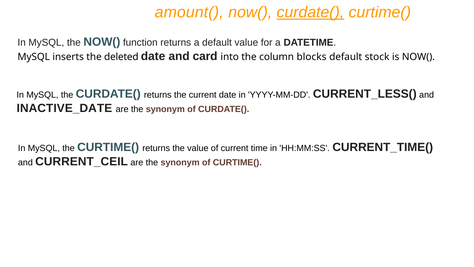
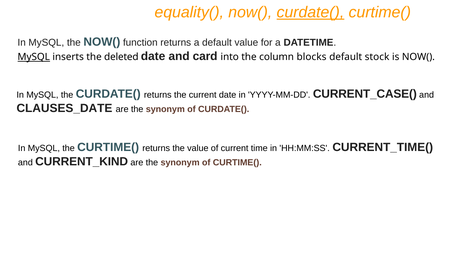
amount(: amount( -> equality(
MySQL at (34, 57) underline: none -> present
CURRENT_LESS(: CURRENT_LESS( -> CURRENT_CASE(
INACTIVE_DATE: INACTIVE_DATE -> CLAUSES_DATE
CURRENT_CEIL: CURRENT_CEIL -> CURRENT_KIND
